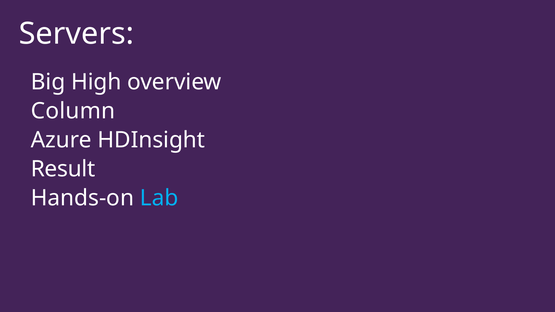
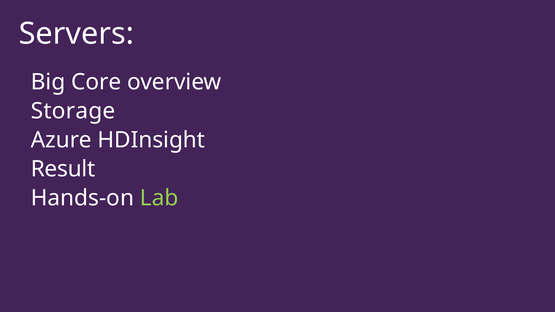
High: High -> Core
Column: Column -> Storage
Lab colour: light blue -> light green
